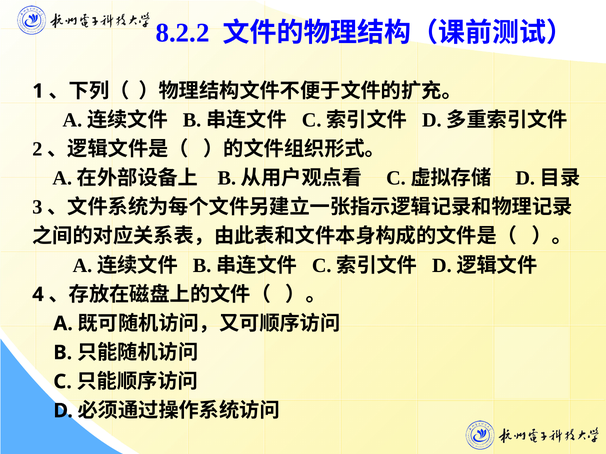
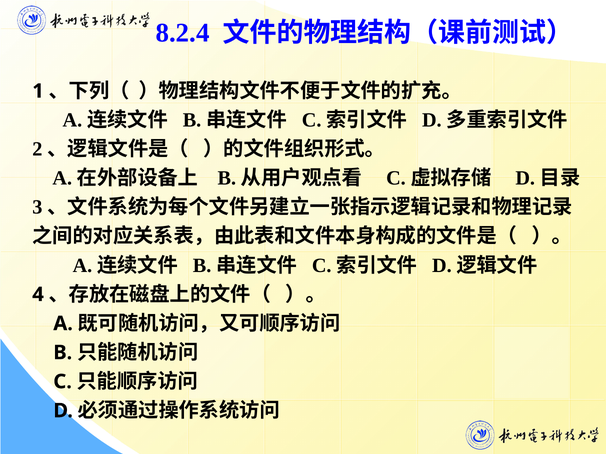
8.2.2: 8.2.2 -> 8.2.4
